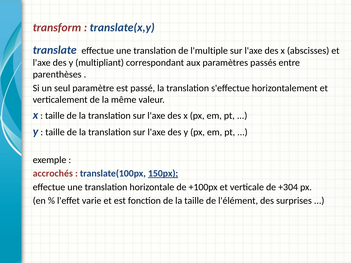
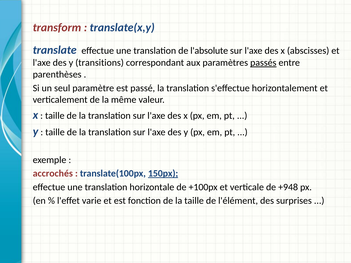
l'multiple: l'multiple -> l'absolute
multipliant: multipliant -> transitions
passés underline: none -> present
+304: +304 -> +948
